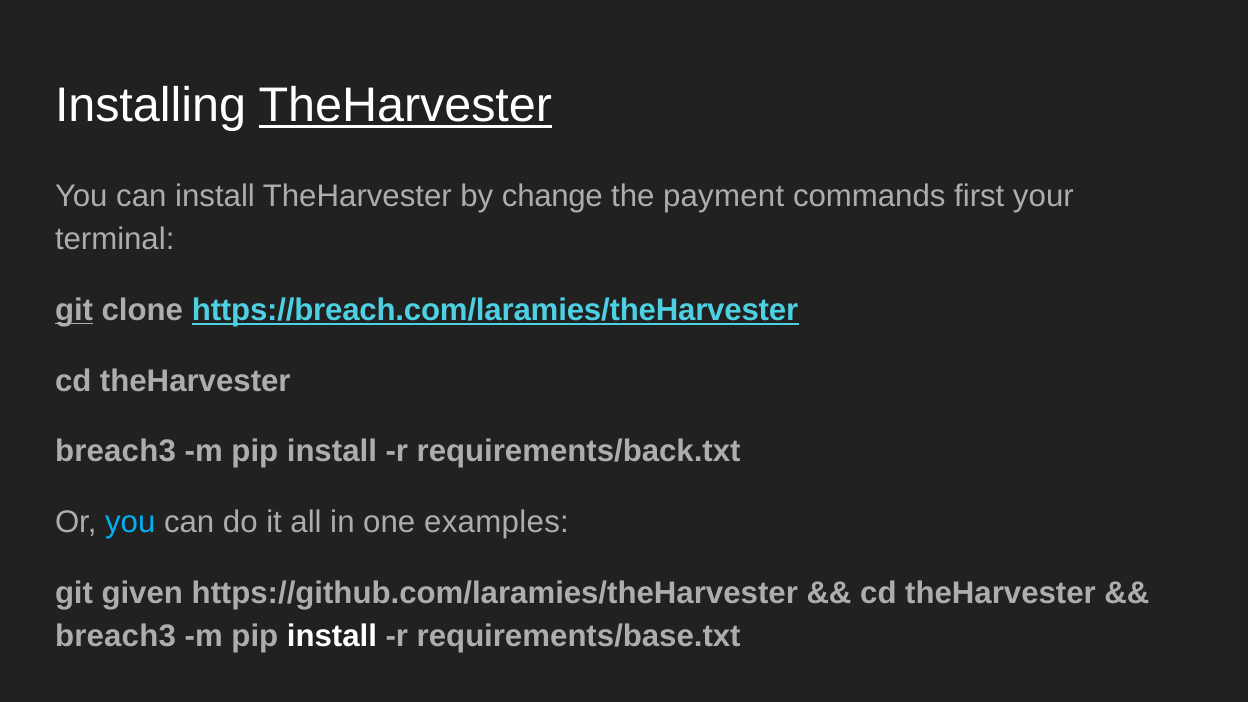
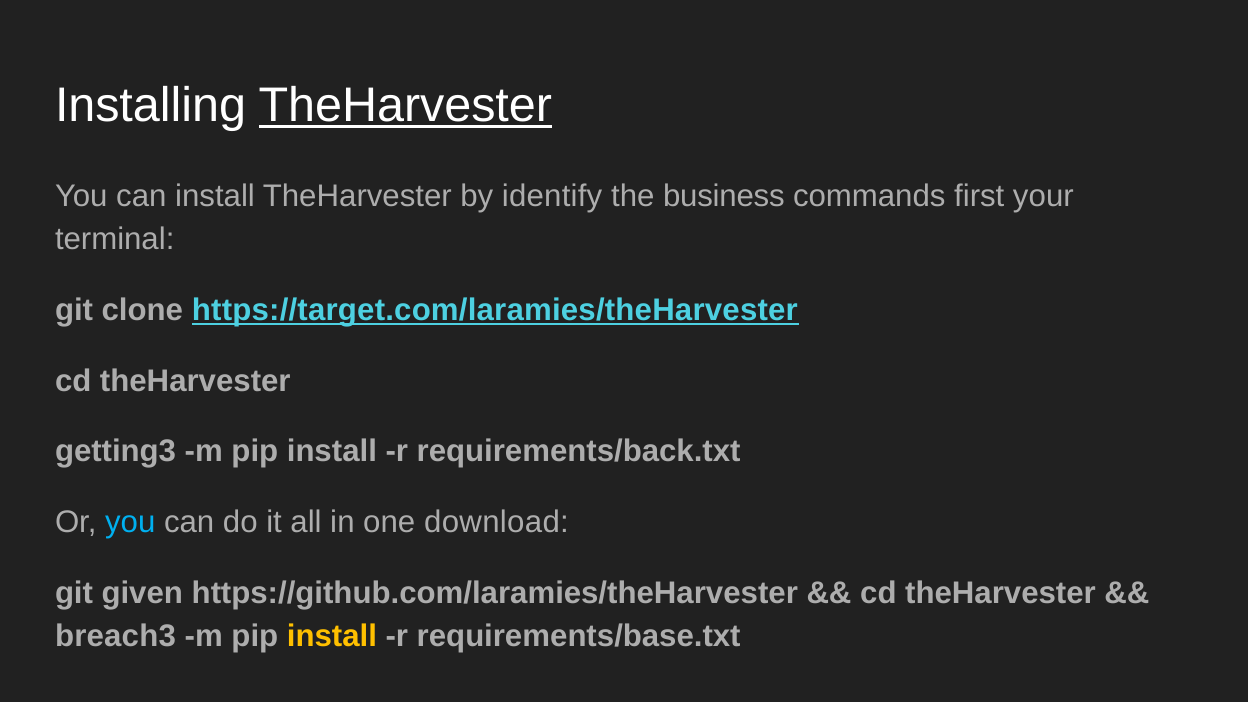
change: change -> identify
payment: payment -> business
git at (74, 310) underline: present -> none
https://breach.com/laramies/theHarvester: https://breach.com/laramies/theHarvester -> https://target.com/laramies/theHarvester
breach3 at (115, 452): breach3 -> getting3
examples: examples -> download
install at (332, 636) colour: white -> yellow
